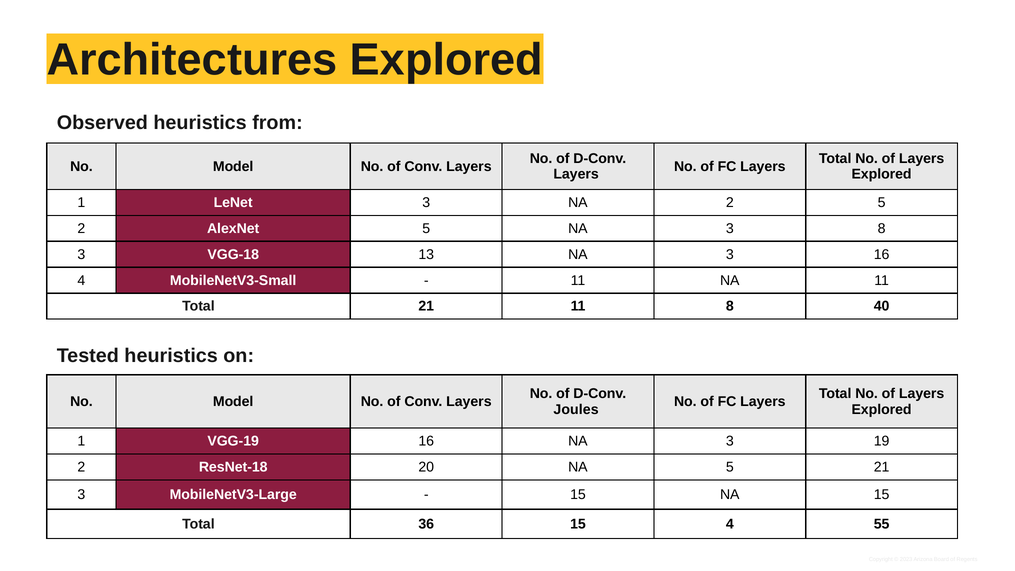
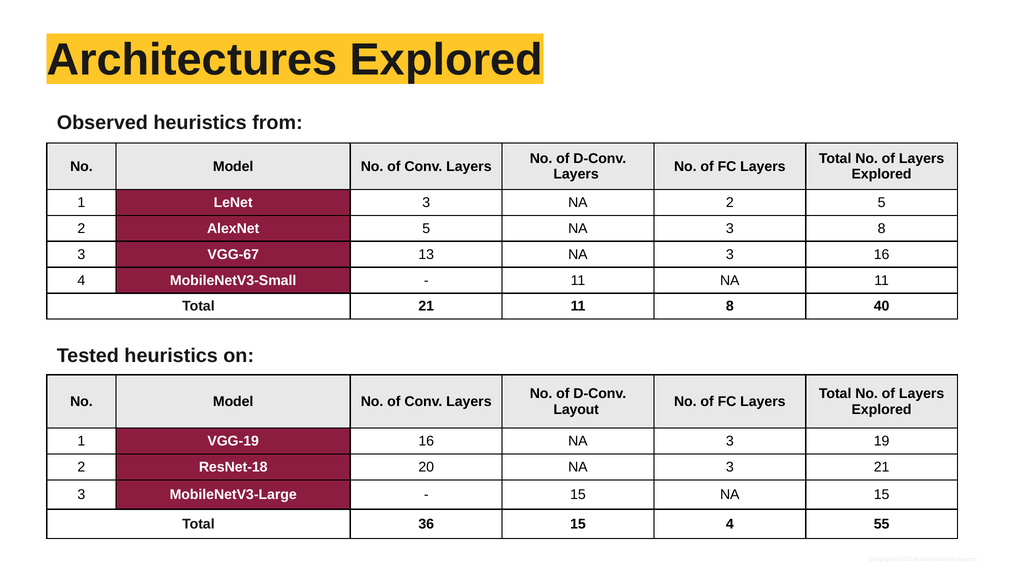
VGG-18: VGG-18 -> VGG-67
Joules: Joules -> Layout
20 NA 5: 5 -> 3
